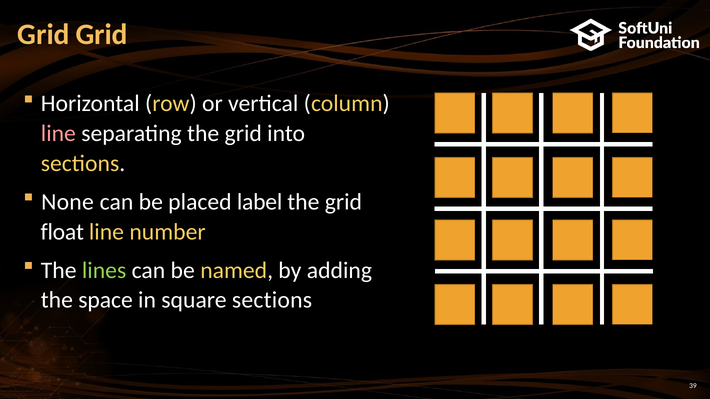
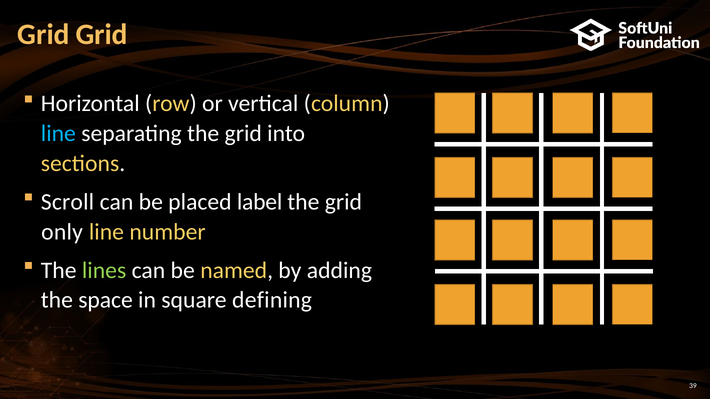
line at (58, 134) colour: pink -> light blue
None: None -> Scroll
float: float -> only
square sections: sections -> defining
